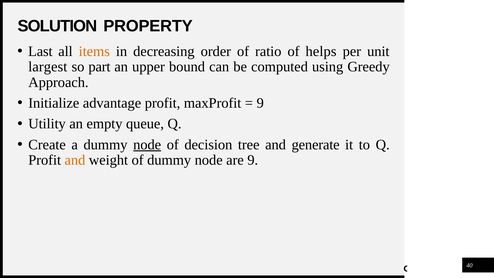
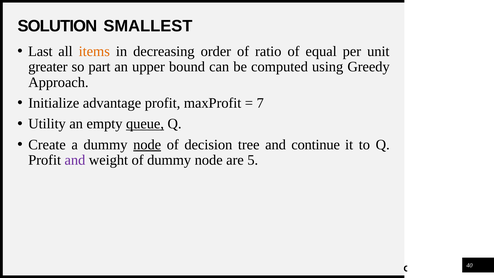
PROPERTY: PROPERTY -> SMALLEST
helps: helps -> equal
largest: largest -> greater
9 at (260, 103): 9 -> 7
queue underline: none -> present
generate: generate -> continue
and at (75, 160) colour: orange -> purple
are 9: 9 -> 5
